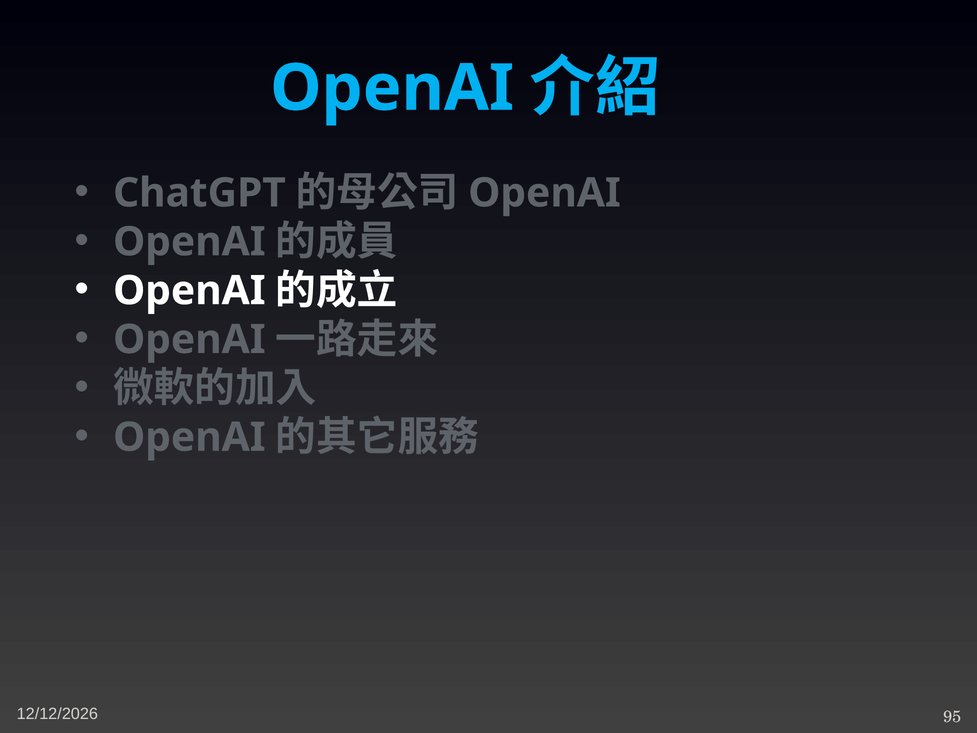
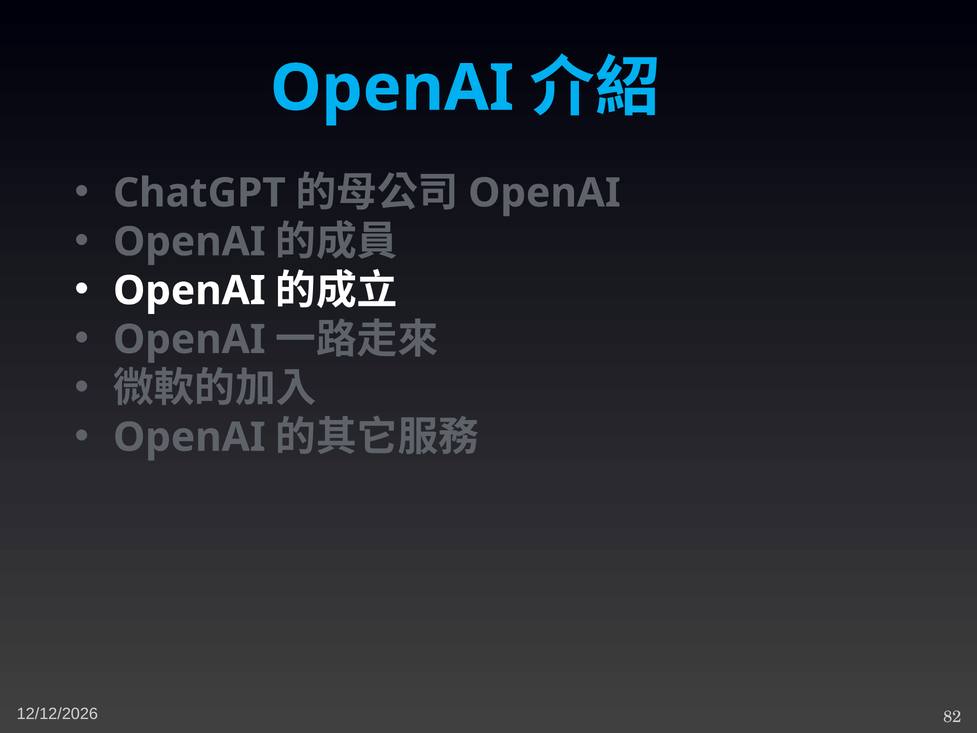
95: 95 -> 82
